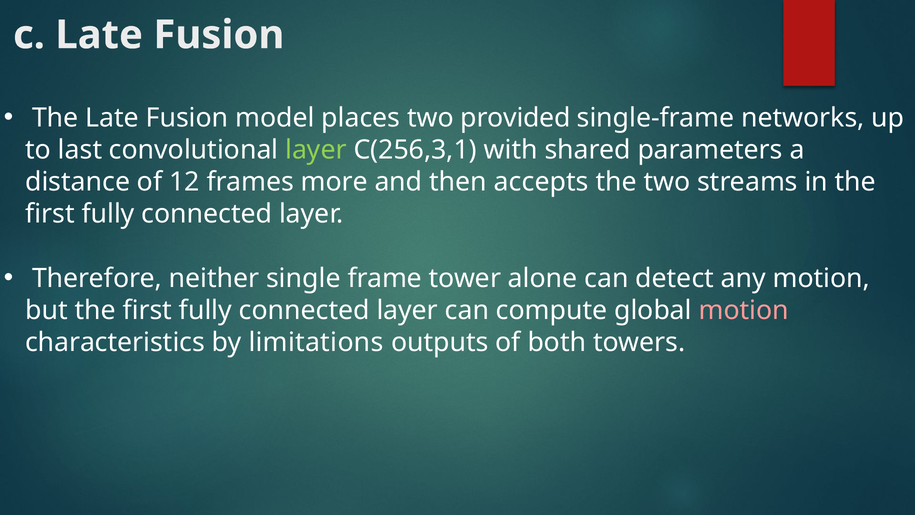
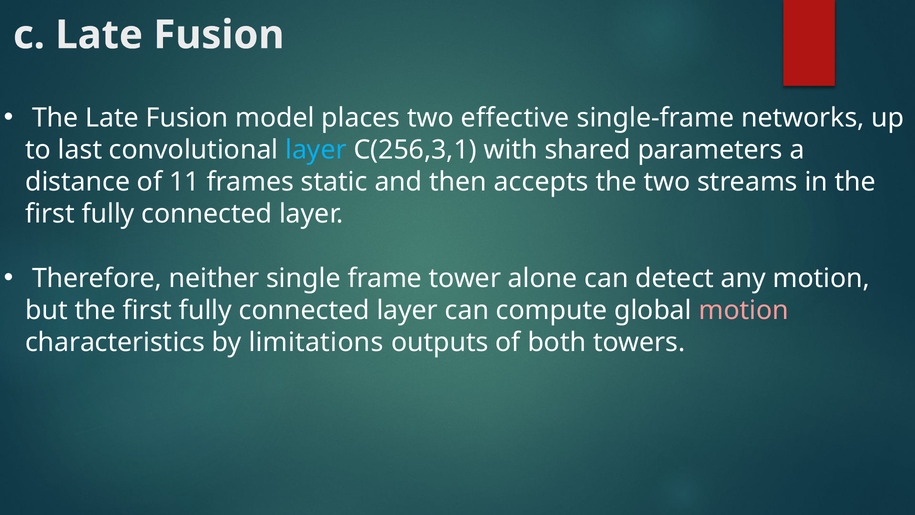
provided: provided -> effective
layer at (316, 150) colour: light green -> light blue
12: 12 -> 11
more: more -> static
